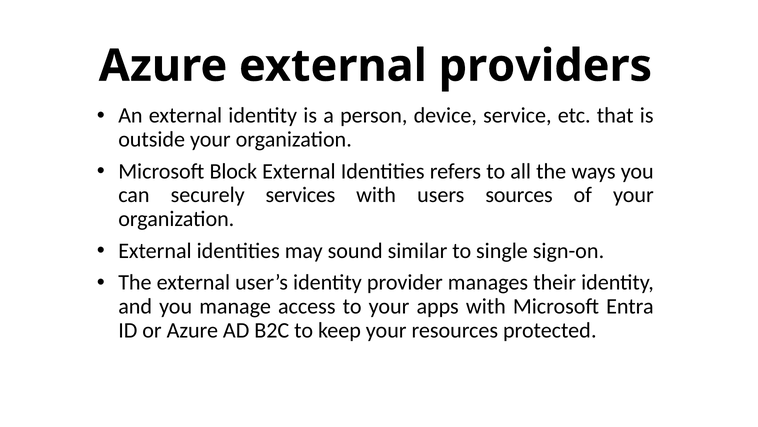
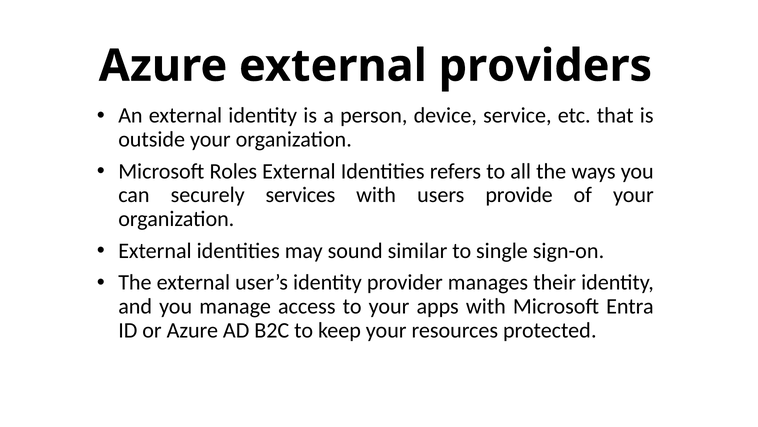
Block: Block -> Roles
sources: sources -> provide
